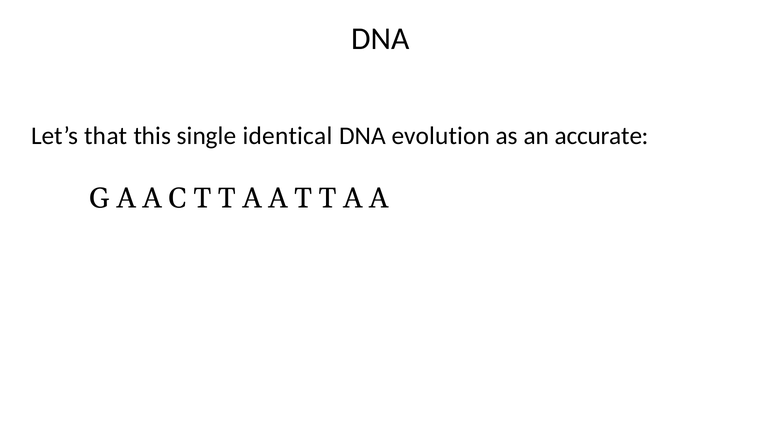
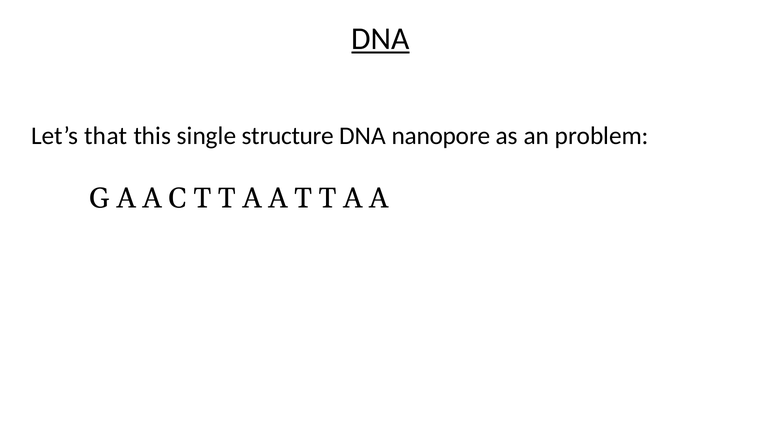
DNA at (380, 39) underline: none -> present
identical: identical -> structure
evolution: evolution -> nanopore
accurate: accurate -> problem
